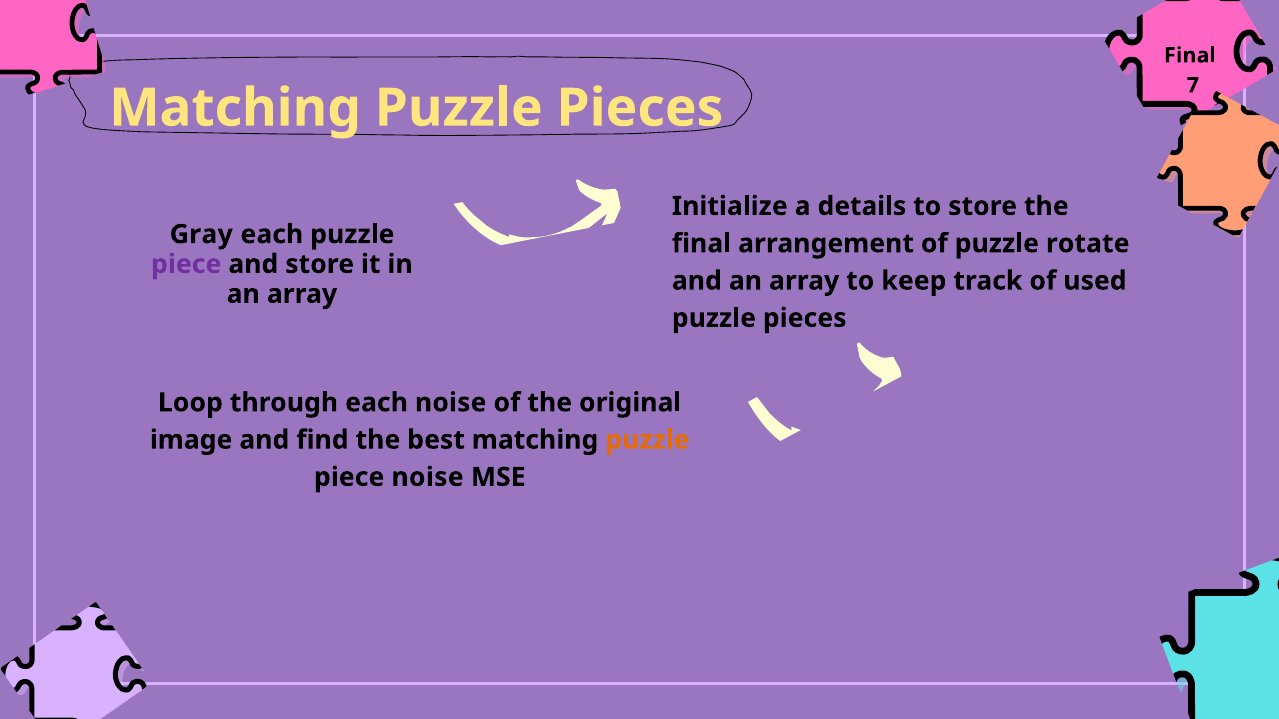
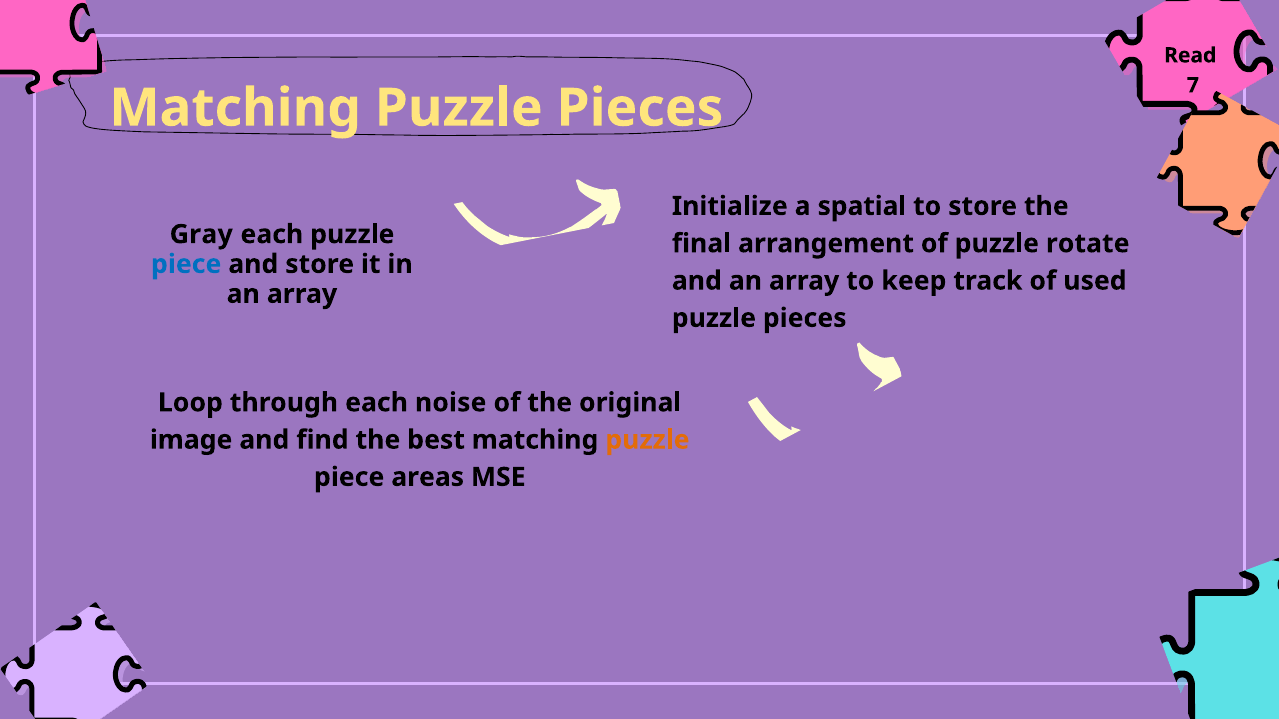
Final at (1190, 55): Final -> Read
details: details -> spatial
piece at (186, 264) colour: purple -> blue
piece noise: noise -> areas
